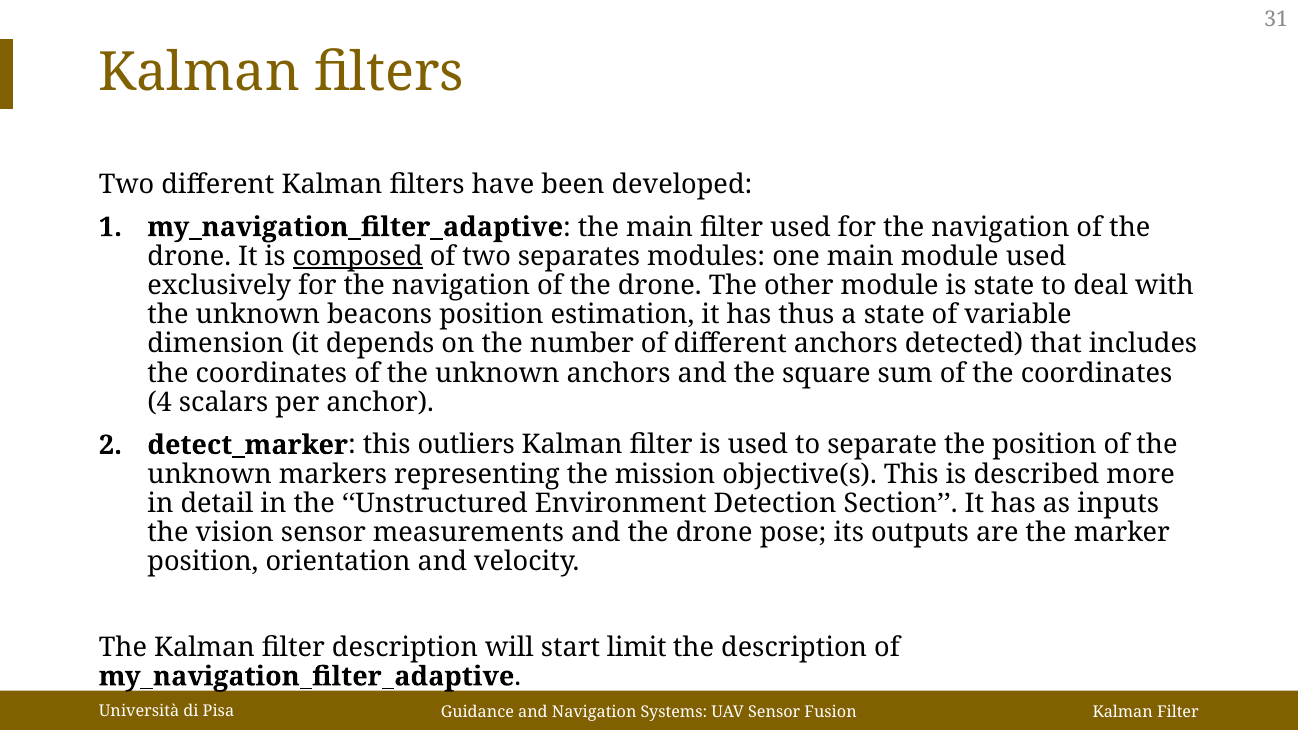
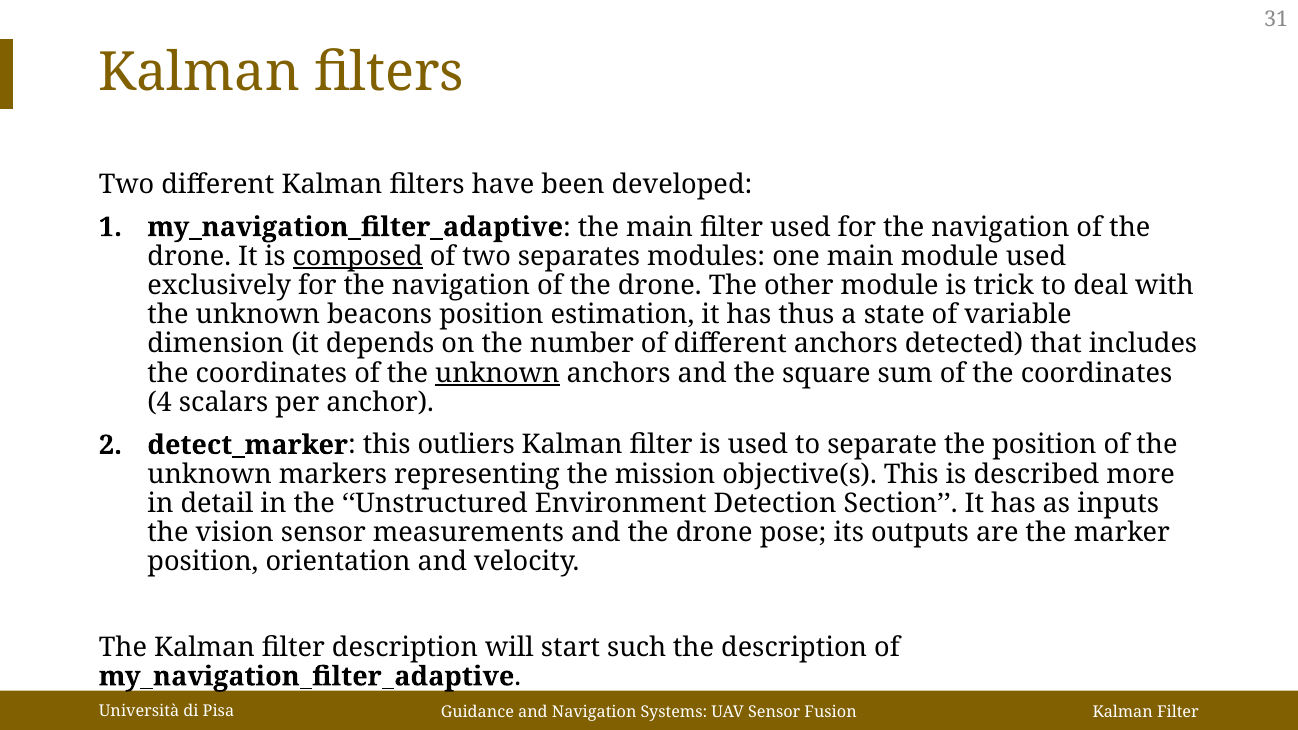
is state: state -> trick
unknown at (497, 373) underline: none -> present
limit: limit -> such
